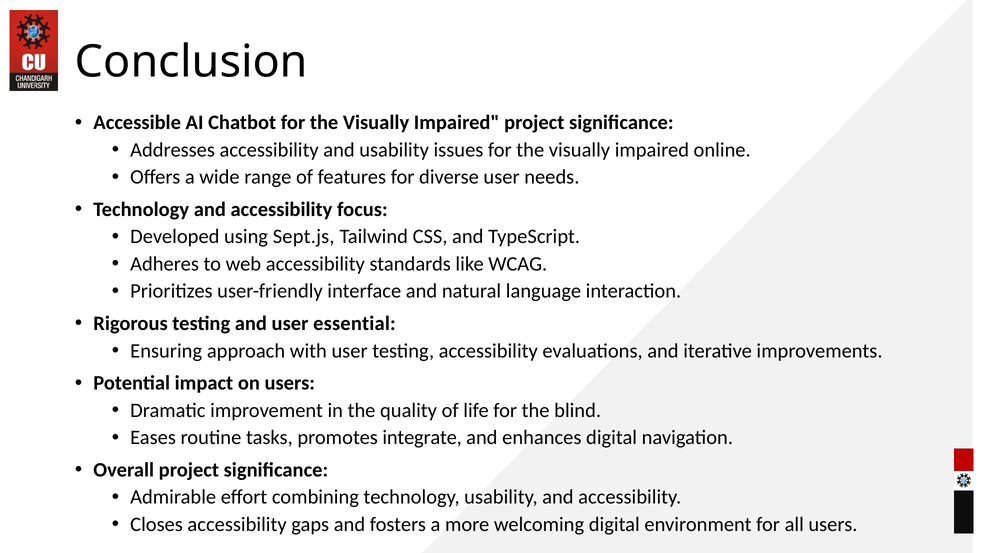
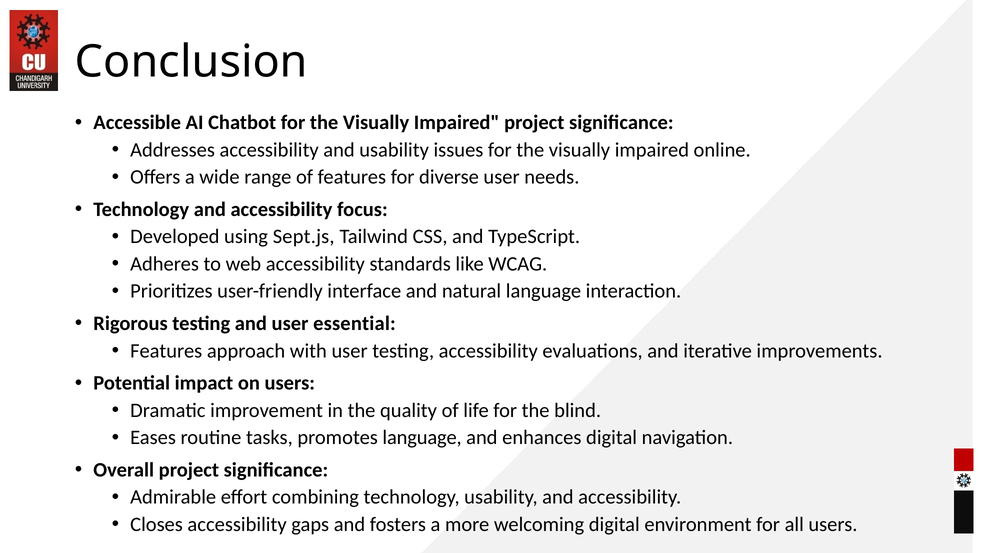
Ensuring at (166, 351): Ensuring -> Features
promotes integrate: integrate -> language
